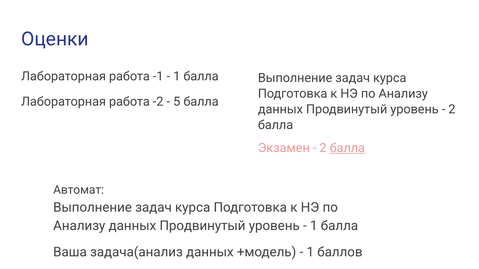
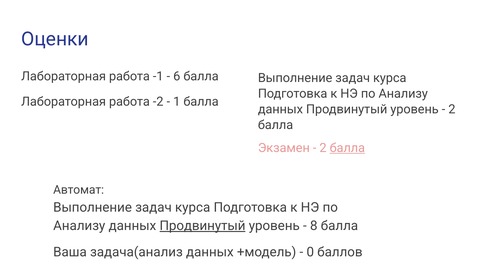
1 at (177, 77): 1 -> 6
5: 5 -> 1
Продвинутый at (202, 226) underline: none -> present
1 at (314, 226): 1 -> 8
1 at (310, 252): 1 -> 0
